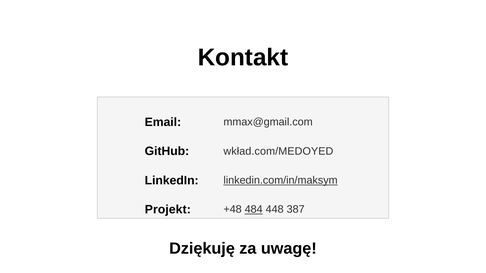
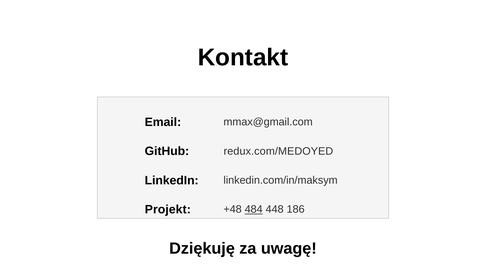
wkład.com/MEDOYED: wkład.com/MEDOYED -> redux.com/MEDOYED
linkedin.com/in/maksym underline: present -> none
387: 387 -> 186
